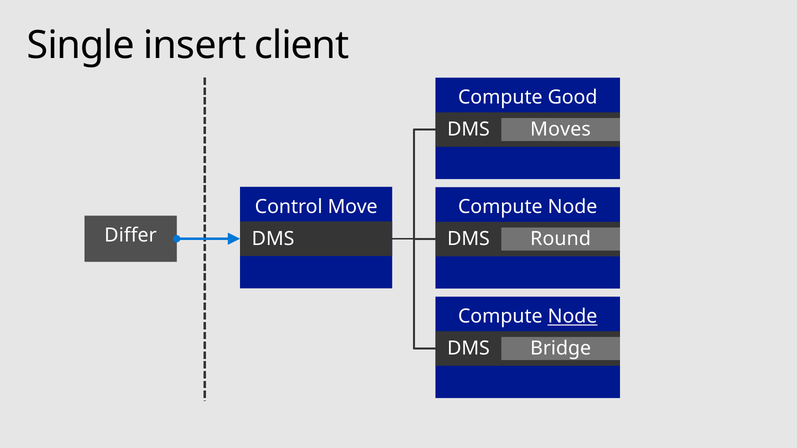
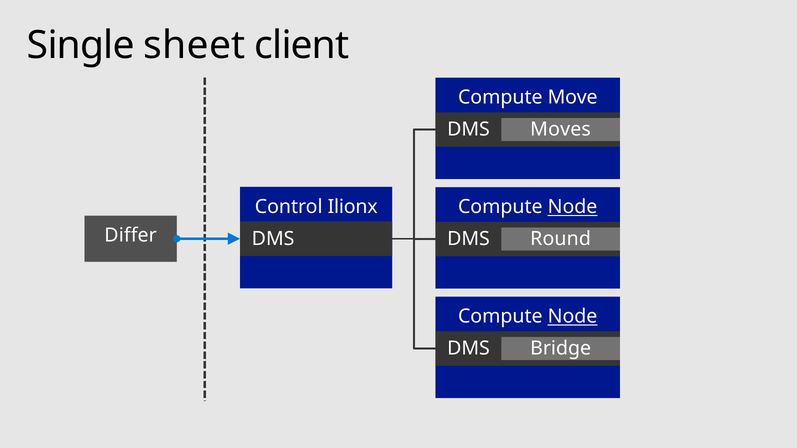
insert: insert -> sheet
Good: Good -> Move
Move: Move -> Ilionx
Node at (573, 207) underline: none -> present
